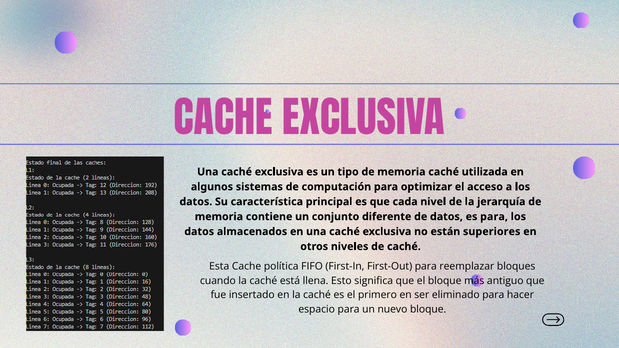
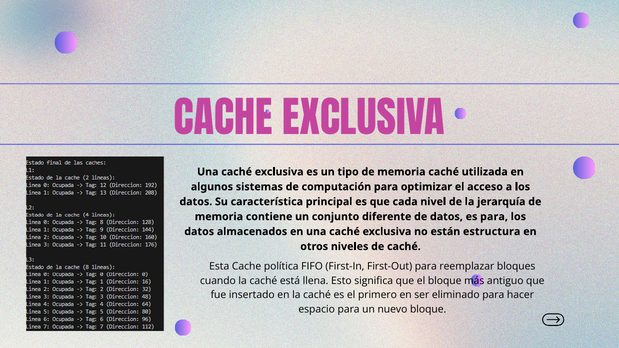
superiores: superiores -> estructura
